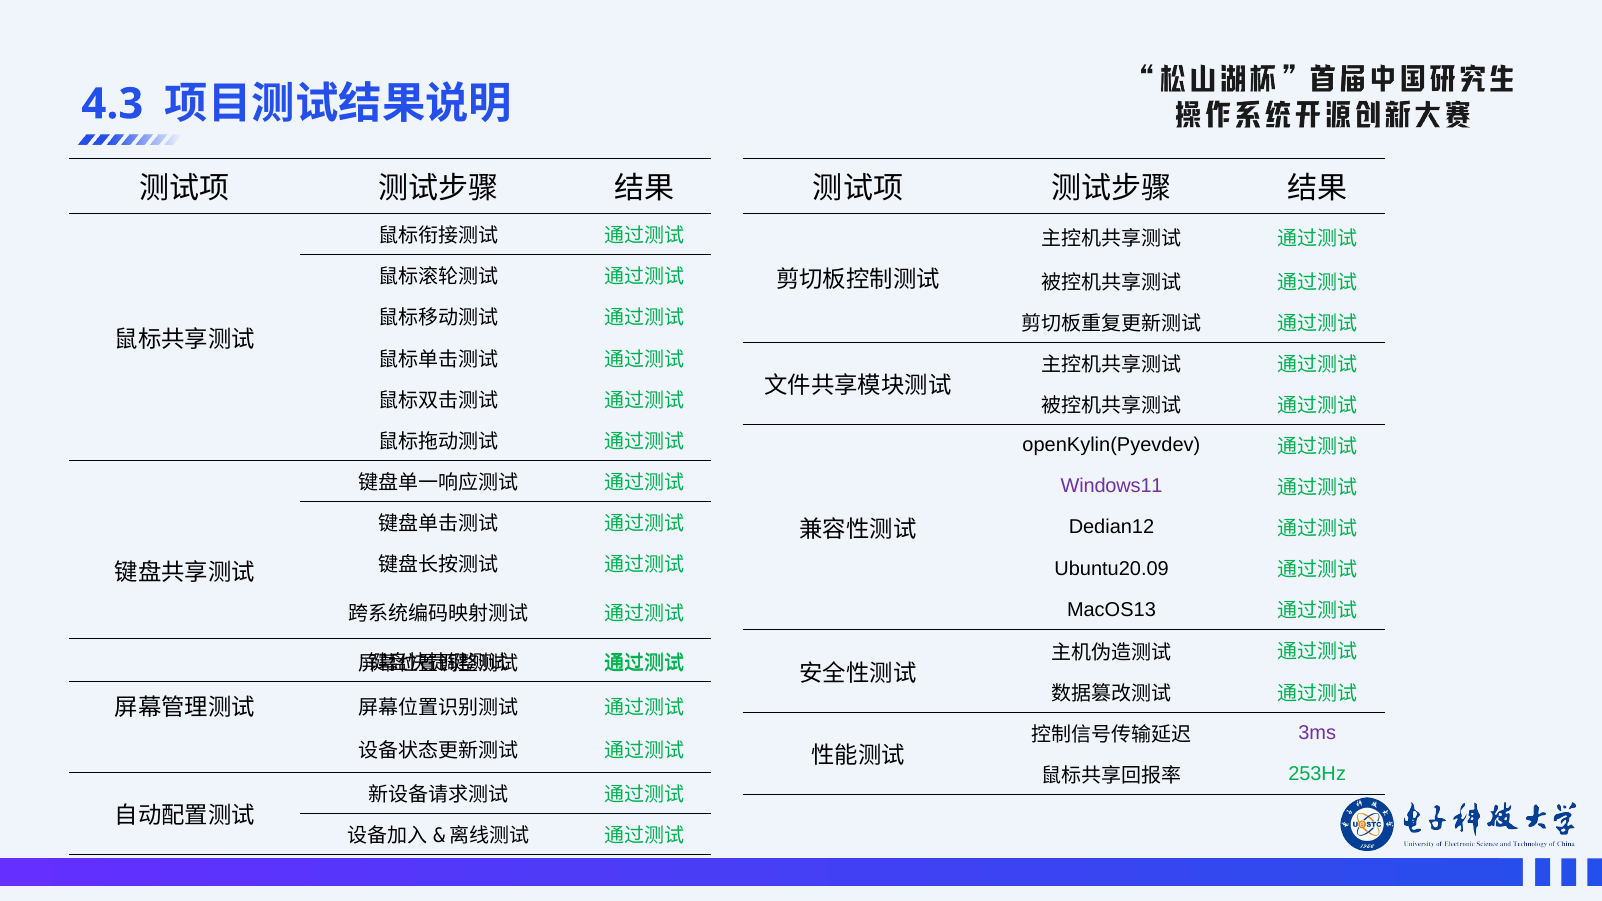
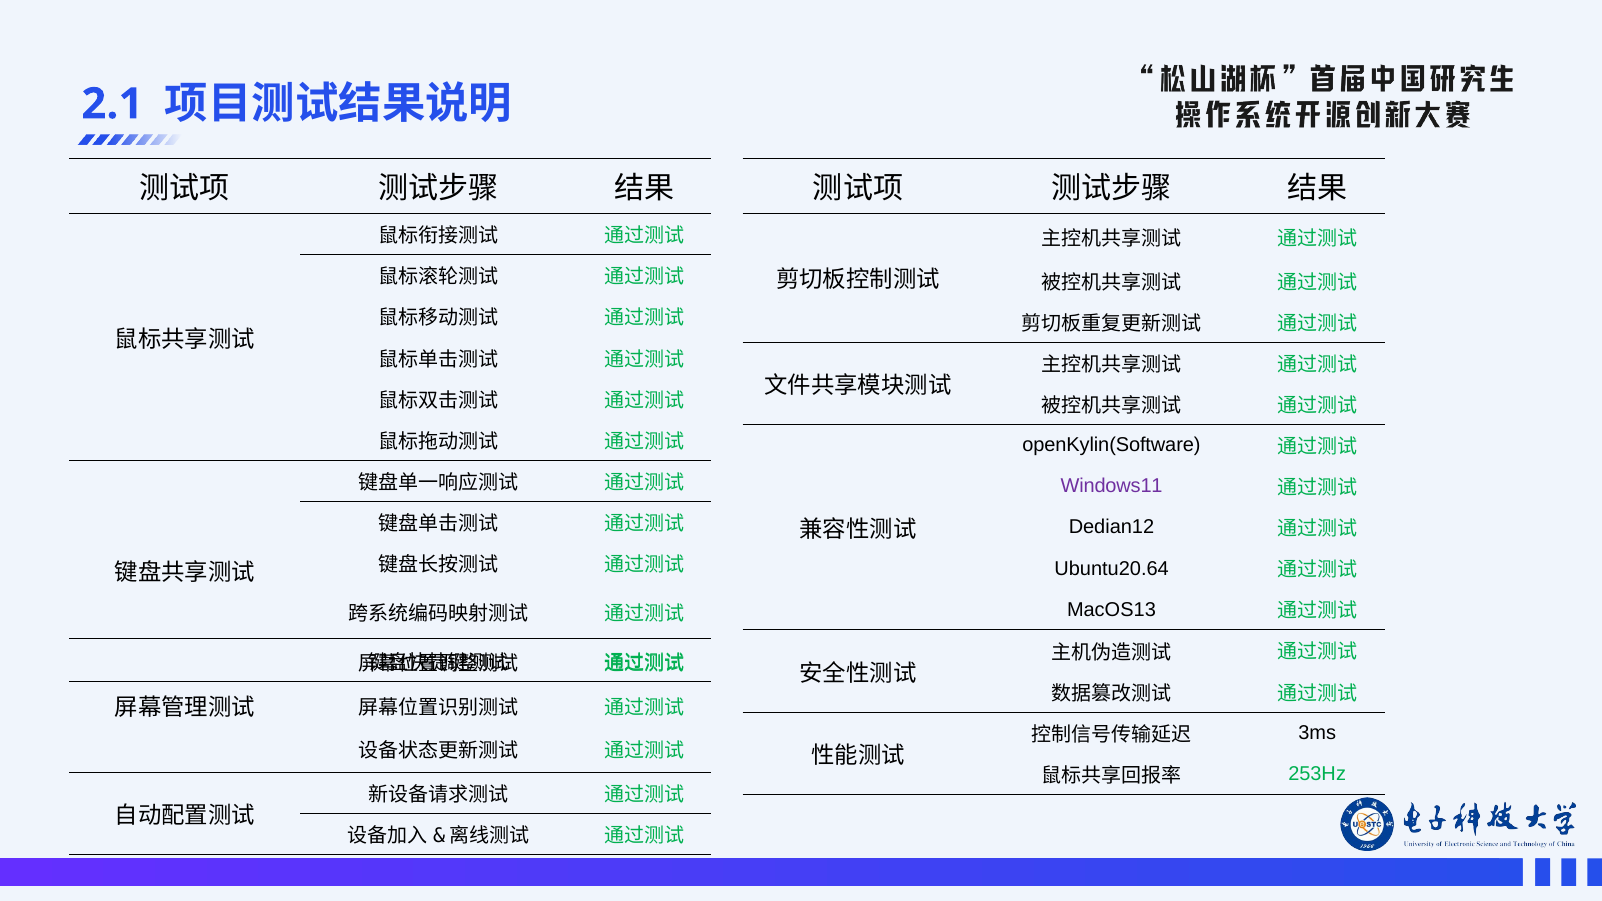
4.3: 4.3 -> 2.1
openKylin(Pyevdev: openKylin(Pyevdev -> openKylin(Software
Ubuntu20.09: Ubuntu20.09 -> Ubuntu20.64
3ms colour: purple -> black
